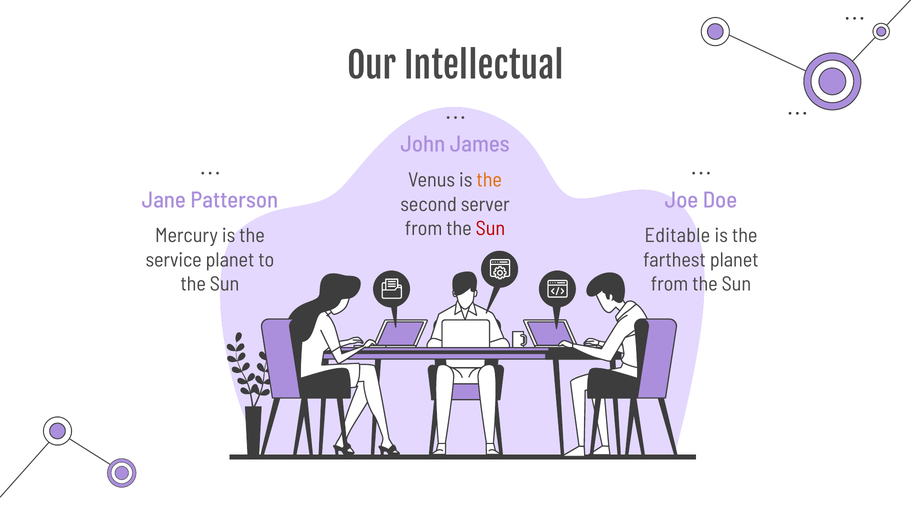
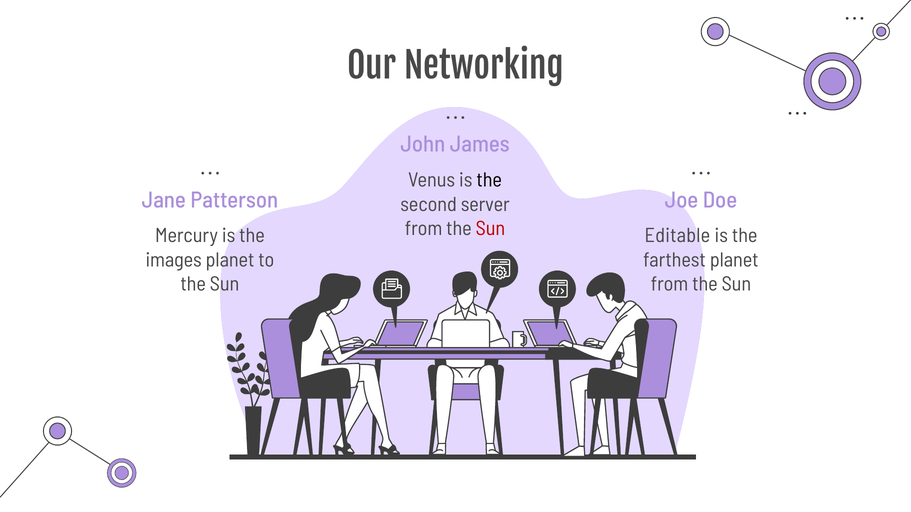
Intellectual: Intellectual -> Networking
the at (489, 180) colour: orange -> black
service: service -> images
